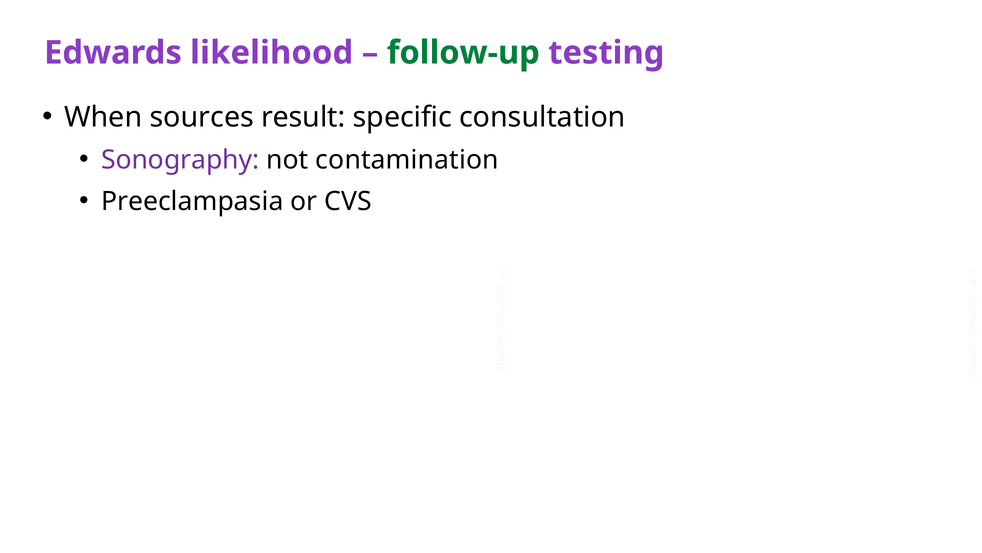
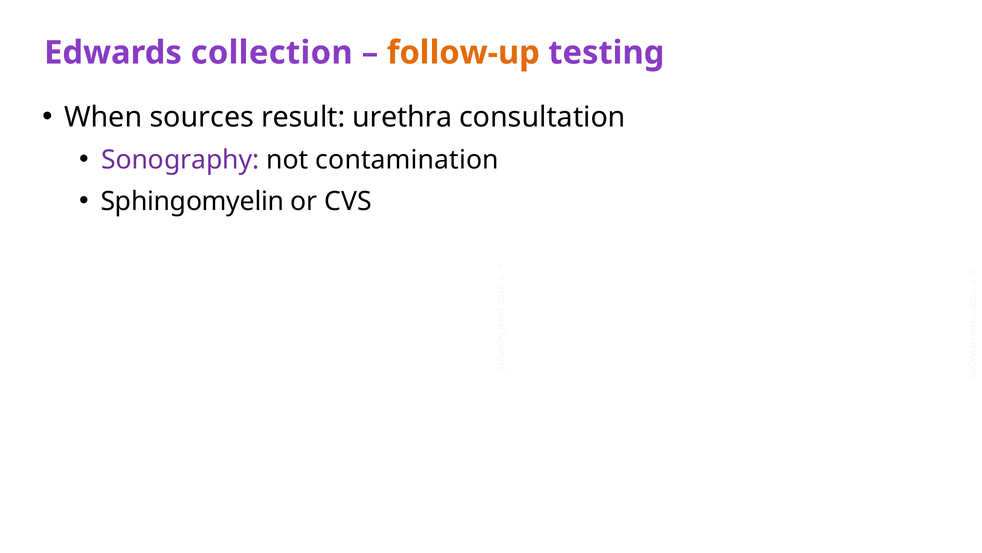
likelihood: likelihood -> collection
follow-up colour: green -> orange
specific: specific -> urethra
Preeclampasia: Preeclampasia -> Sphingomyelin
